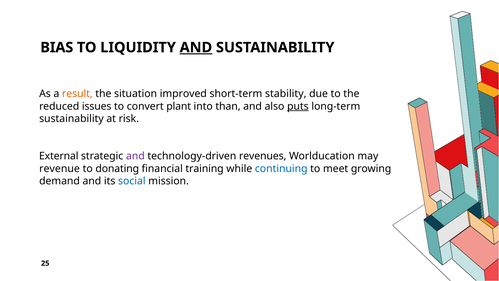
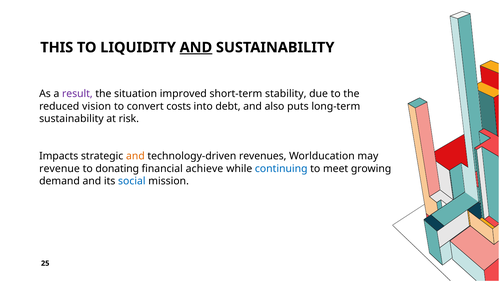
BIAS: BIAS -> THIS
result colour: orange -> purple
issues: issues -> vision
plant: plant -> costs
than: than -> debt
puts underline: present -> none
External: External -> Impacts
and at (135, 156) colour: purple -> orange
training: training -> achieve
